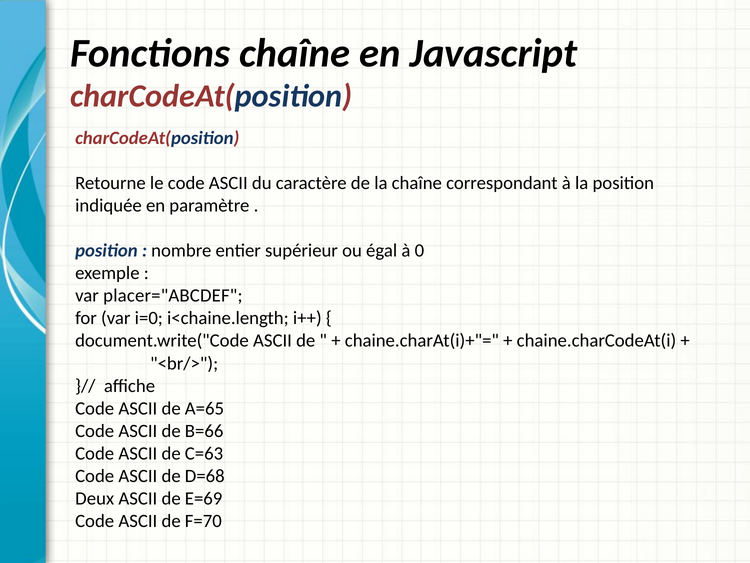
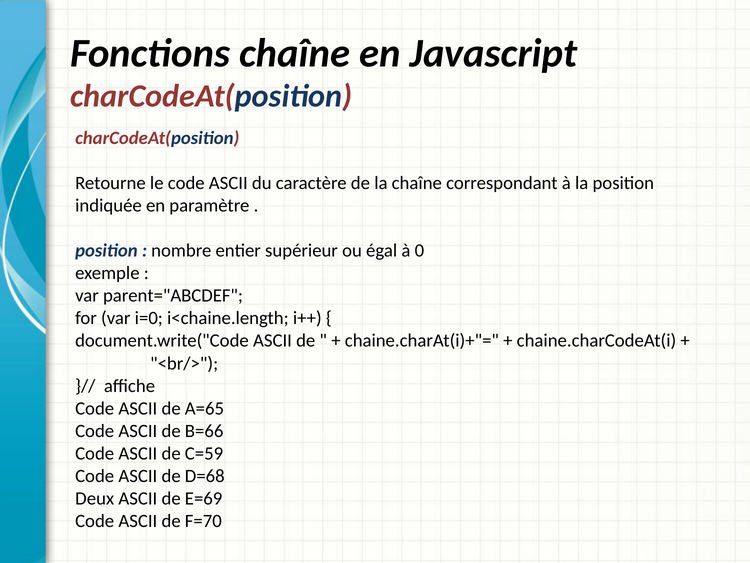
placer="ABCDEF: placer="ABCDEF -> parent="ABCDEF
C=63: C=63 -> C=59
